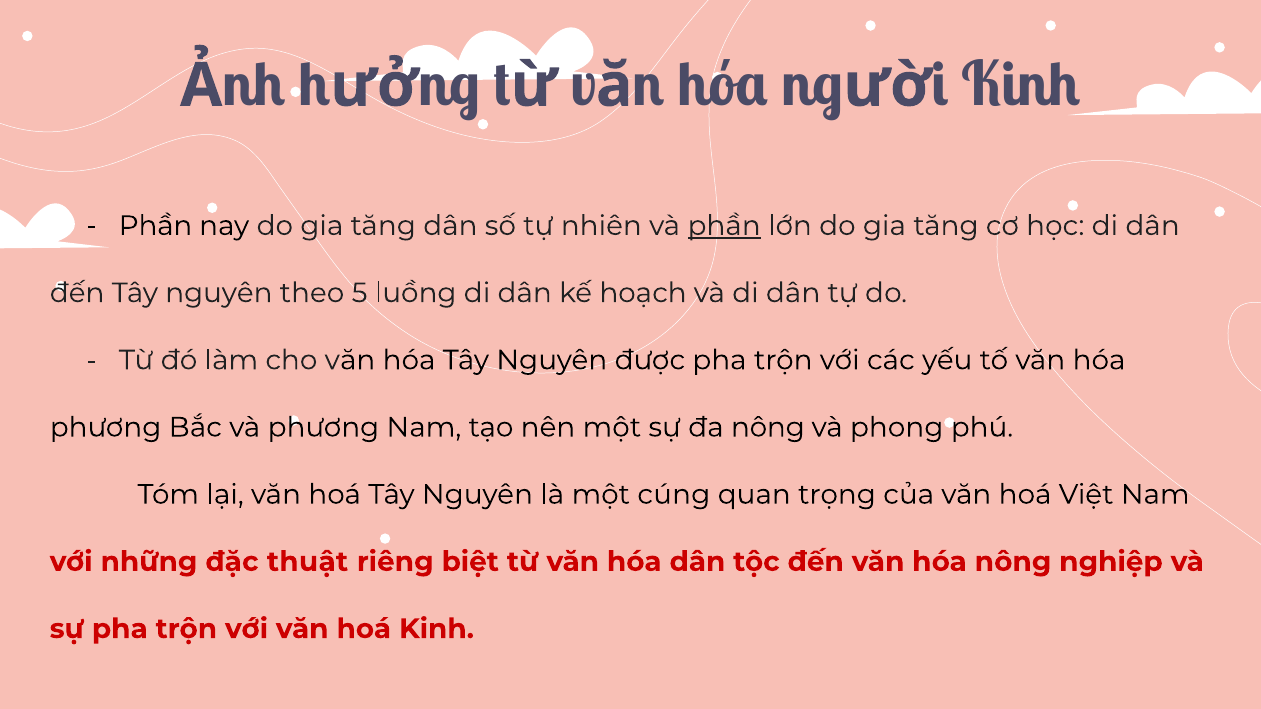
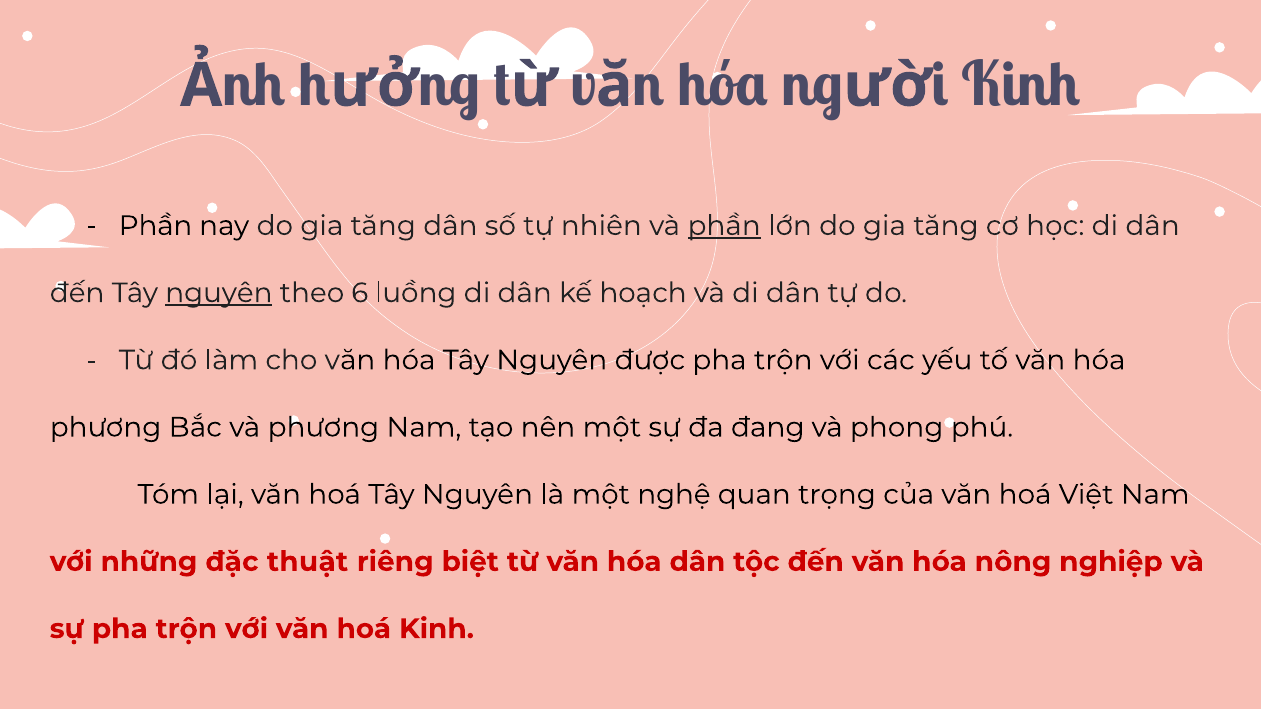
nguyên at (219, 293) underline: none -> present
5: 5 -> 6
đa nông: nông -> đang
cúng: cúng -> nghệ
